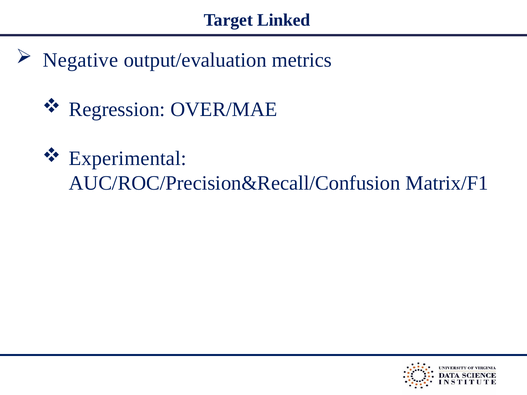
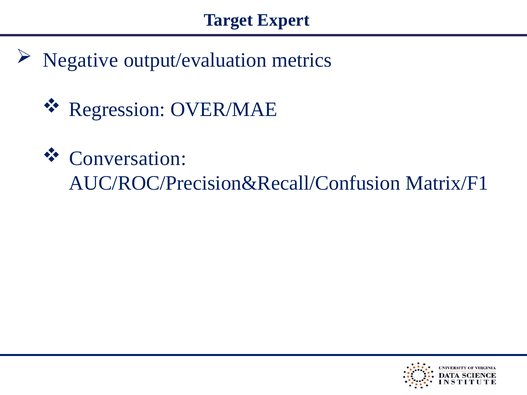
Linked: Linked -> Expert
Experimental: Experimental -> Conversation
